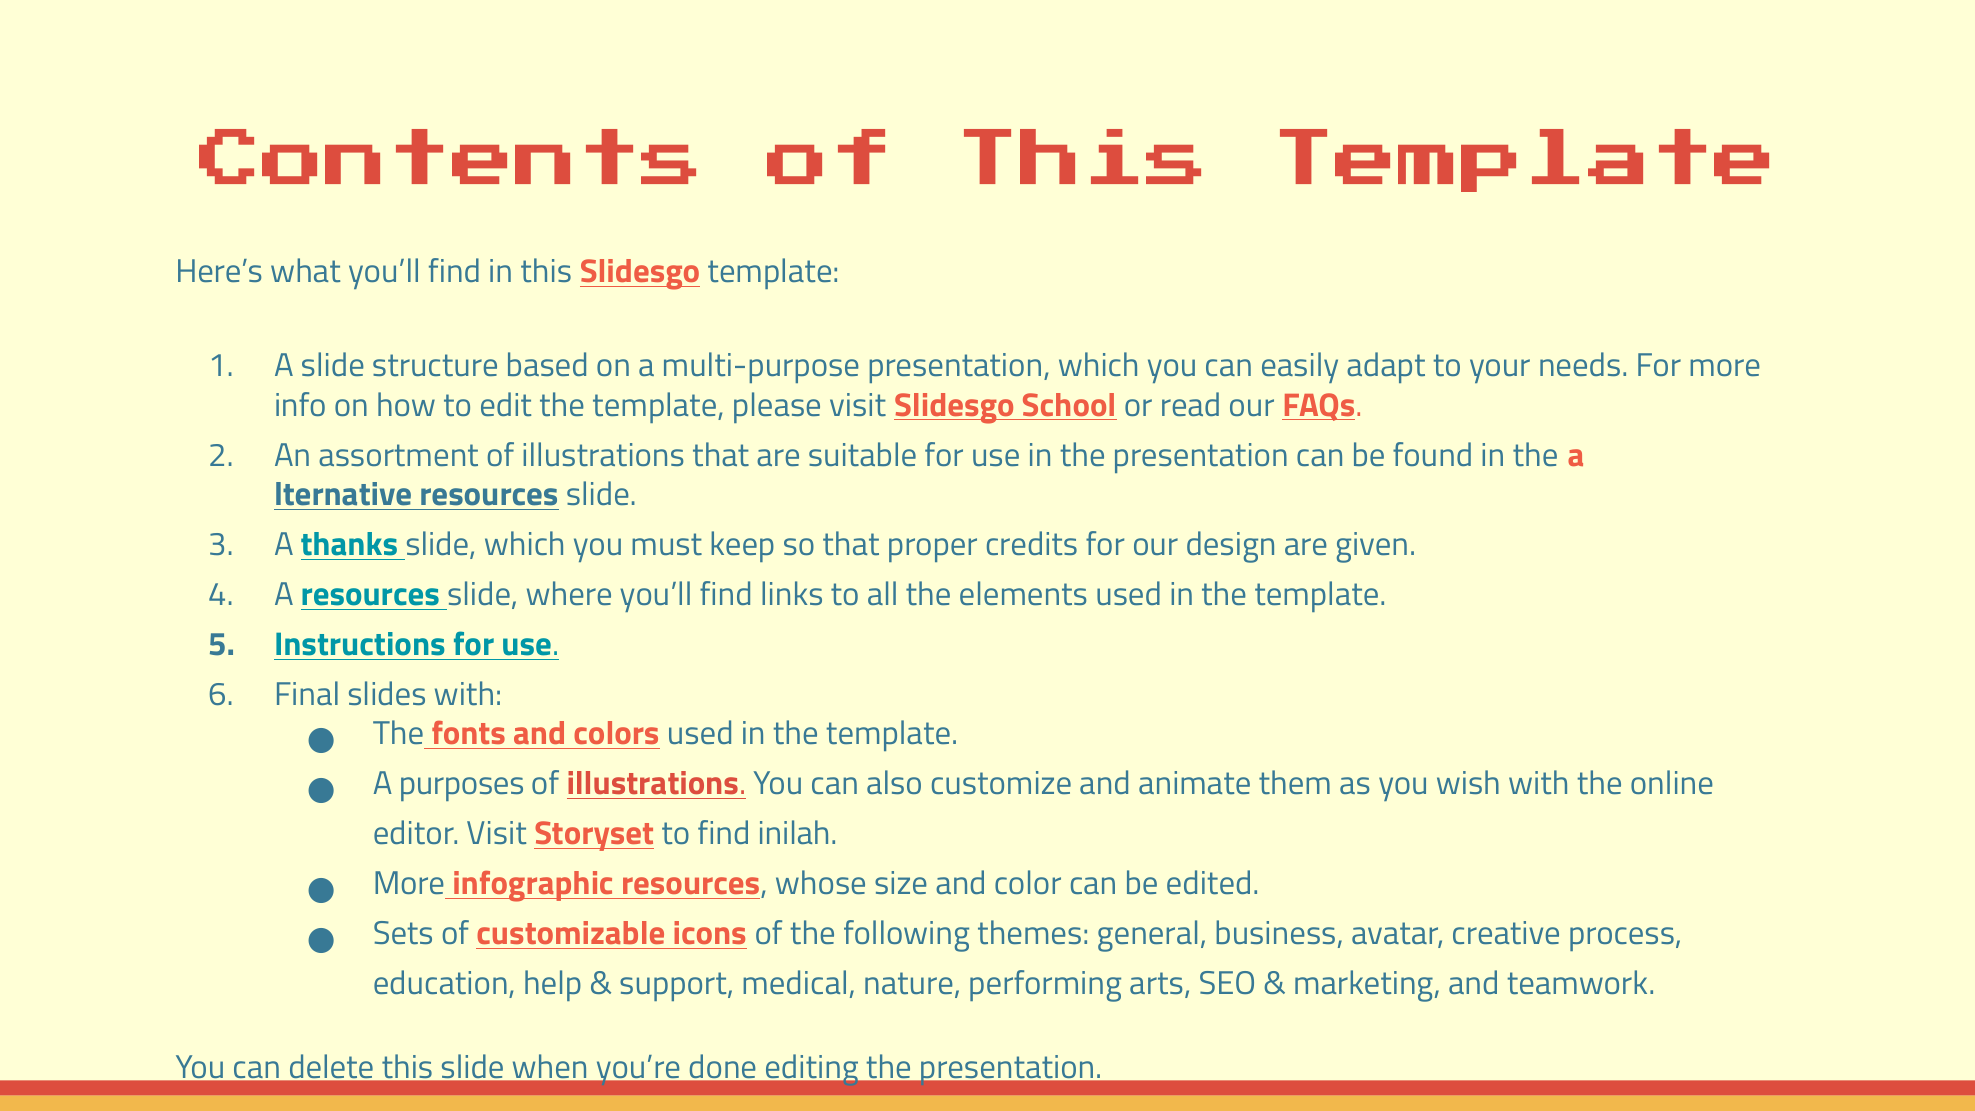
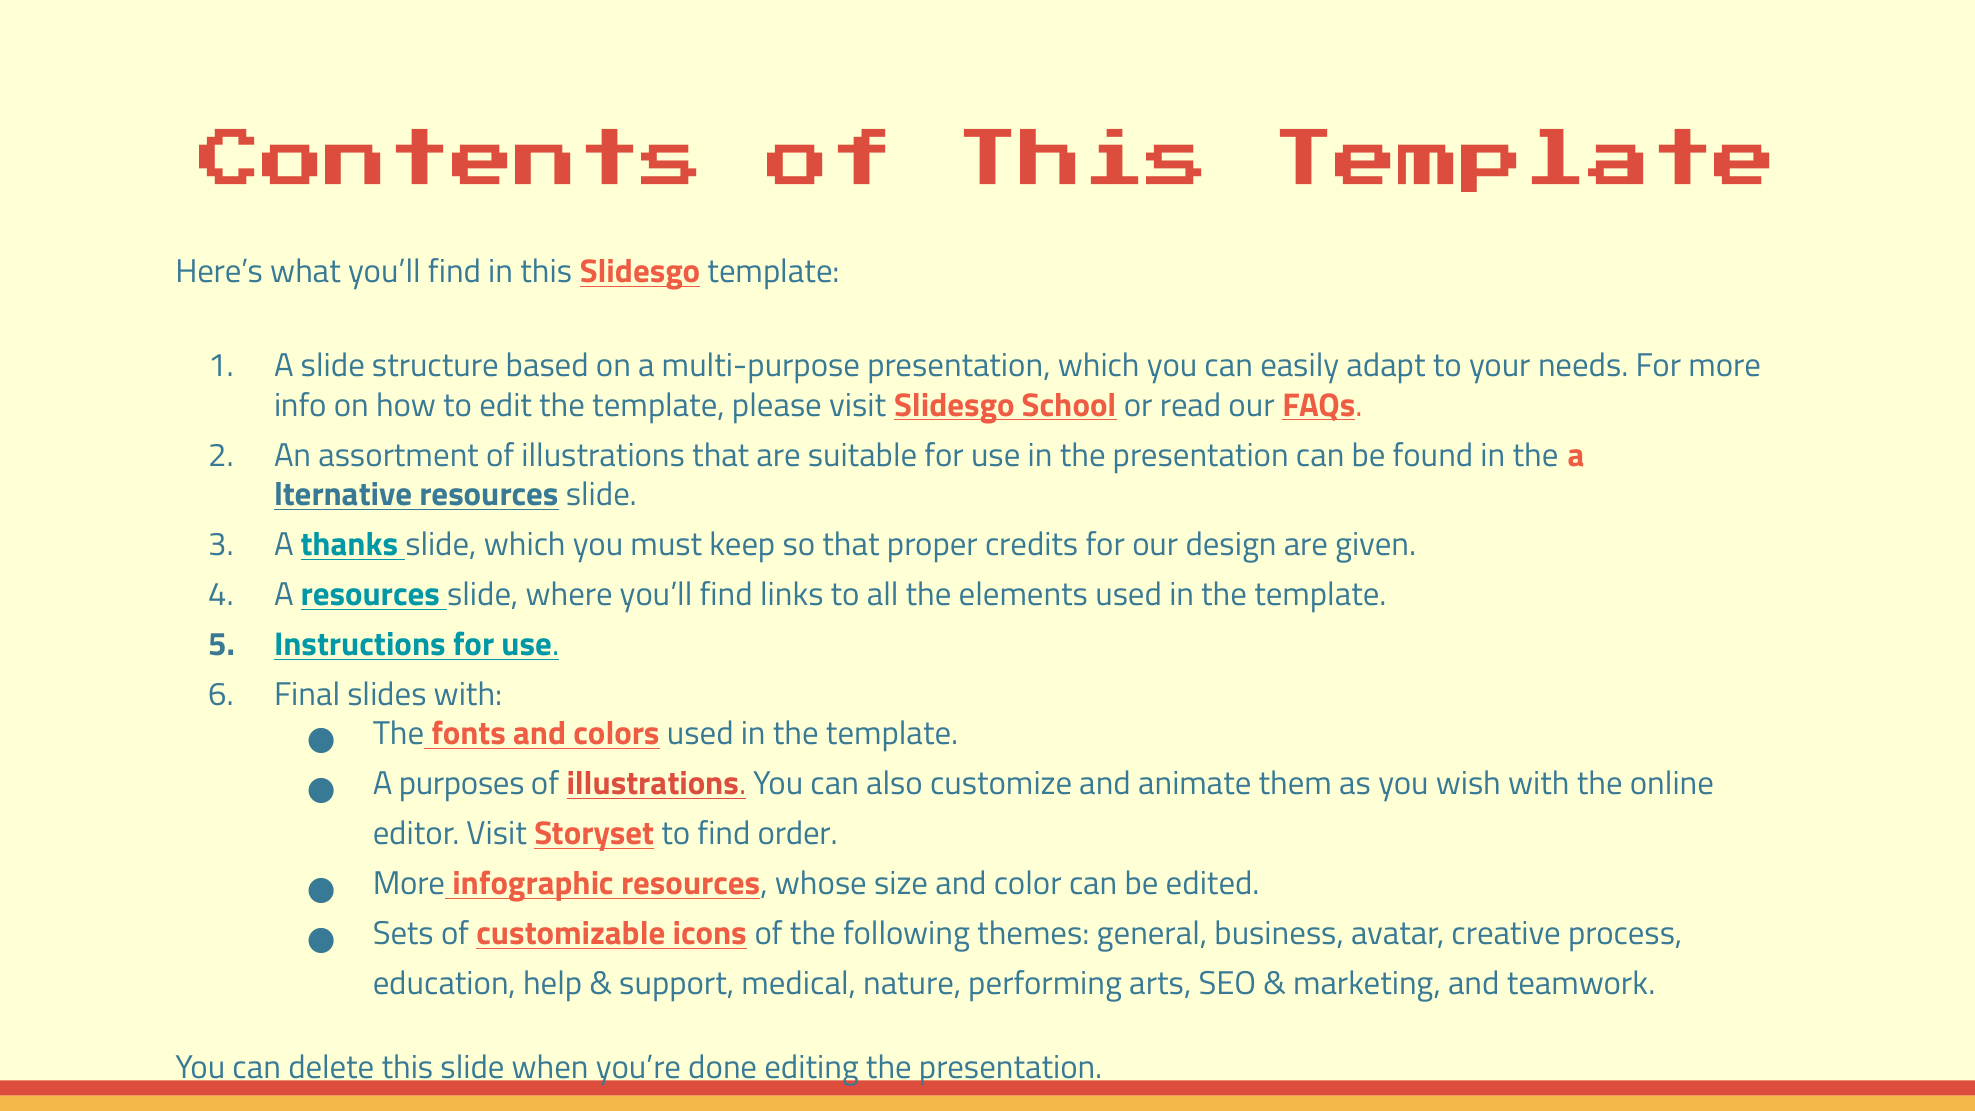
inilah: inilah -> order
